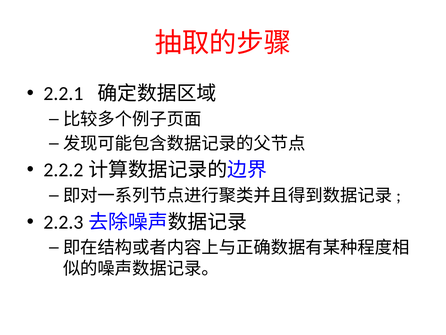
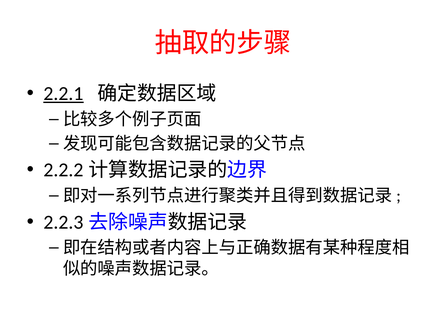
2.2.1 underline: none -> present
